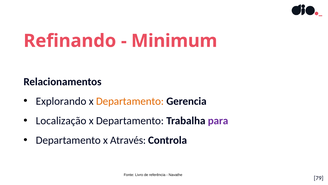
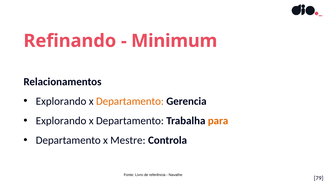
Localização at (61, 120): Localização -> Explorando
para colour: purple -> orange
Através: Através -> Mestre
